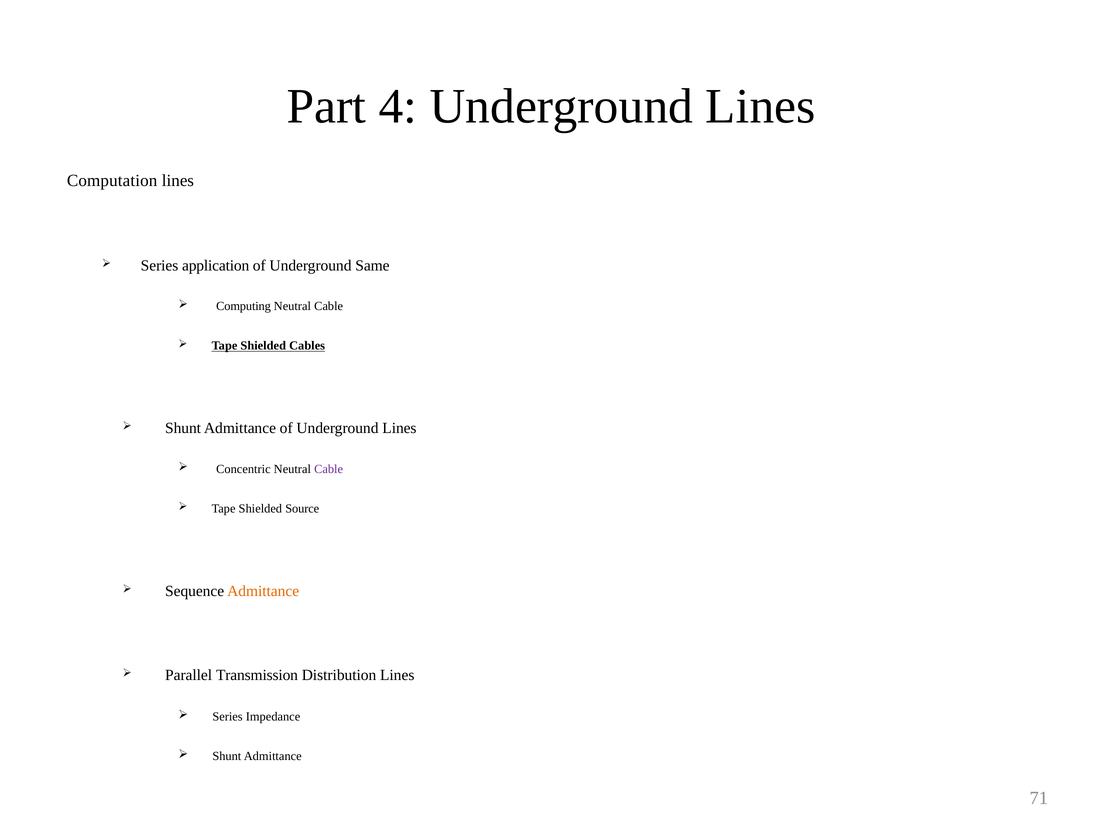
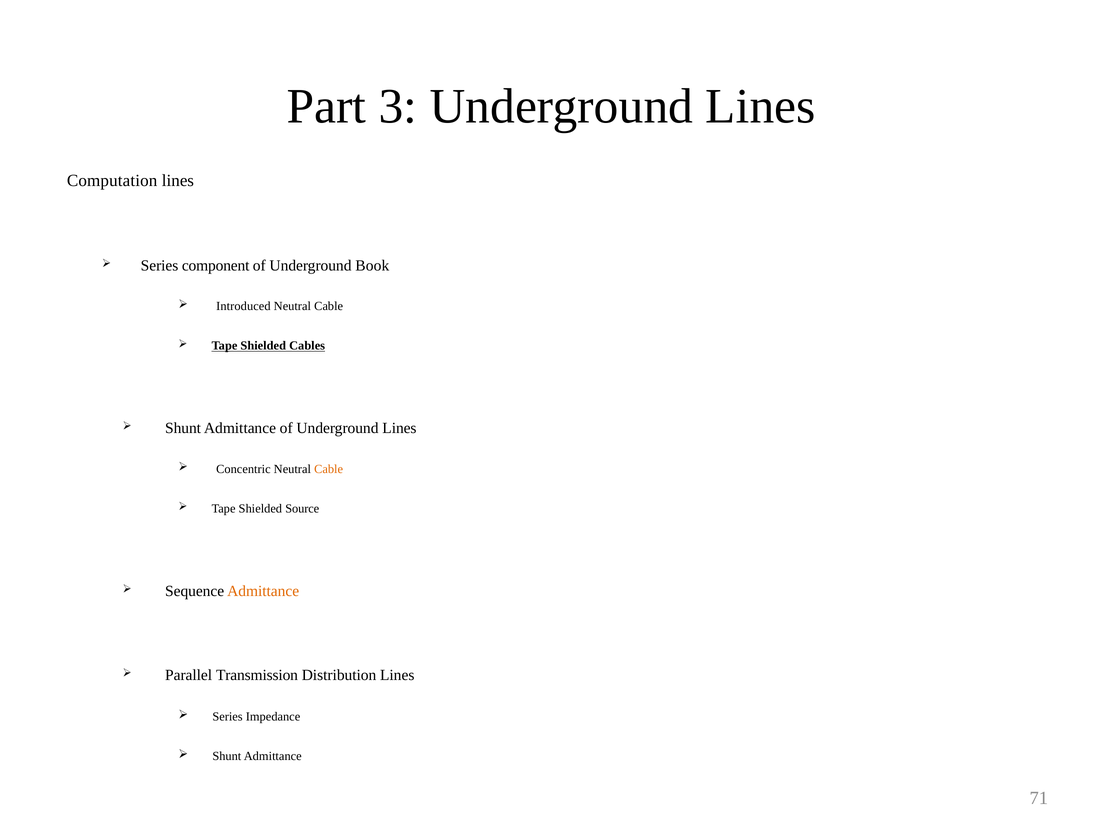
4: 4 -> 3
application: application -> component
Same: Same -> Book
Computing: Computing -> Introduced
Cable at (329, 469) colour: purple -> orange
